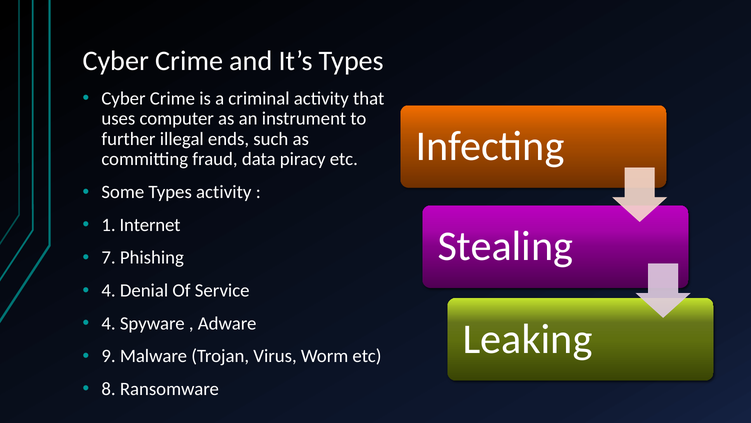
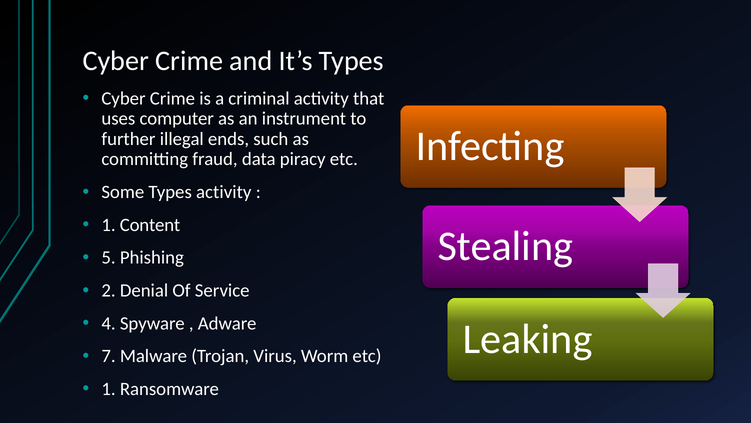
Internet: Internet -> Content
7: 7 -> 5
4 at (109, 290): 4 -> 2
9: 9 -> 7
8 at (109, 389): 8 -> 1
